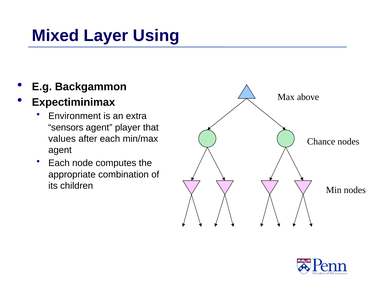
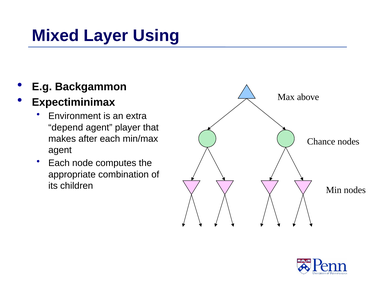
sensors: sensors -> depend
values: values -> makes
